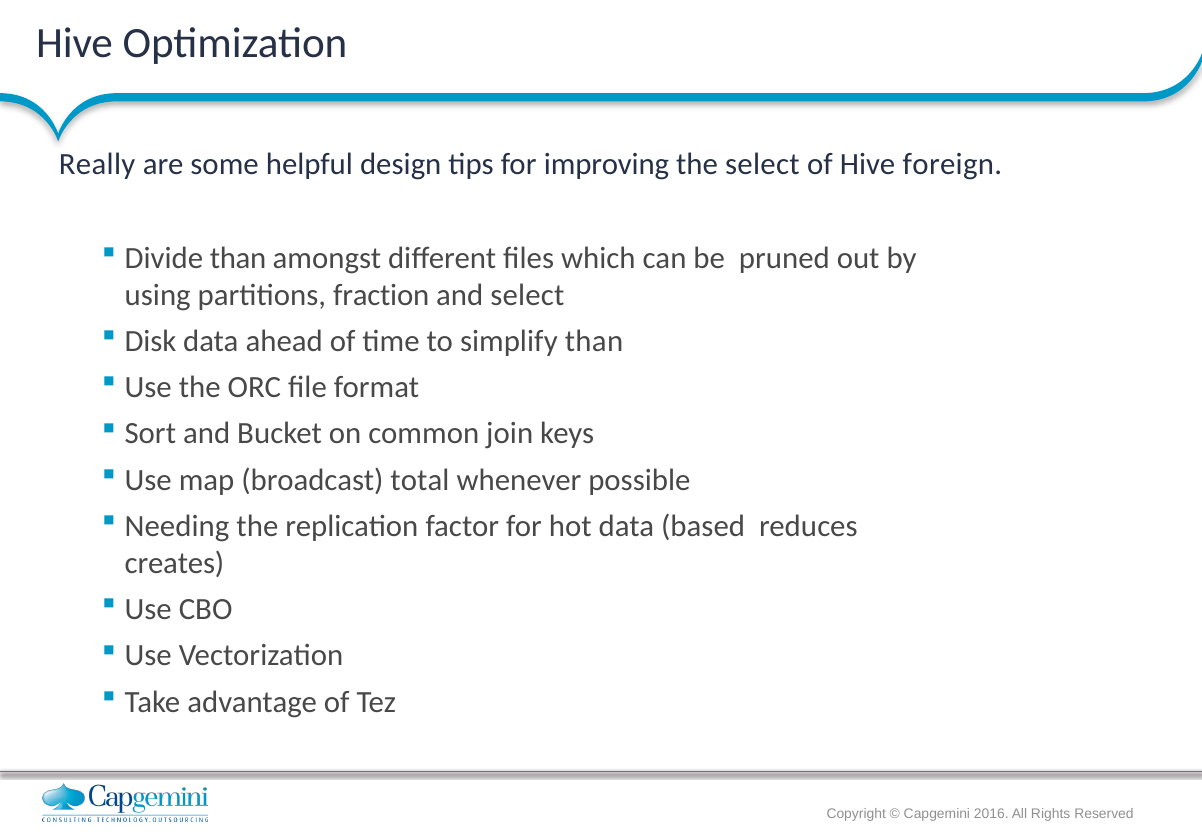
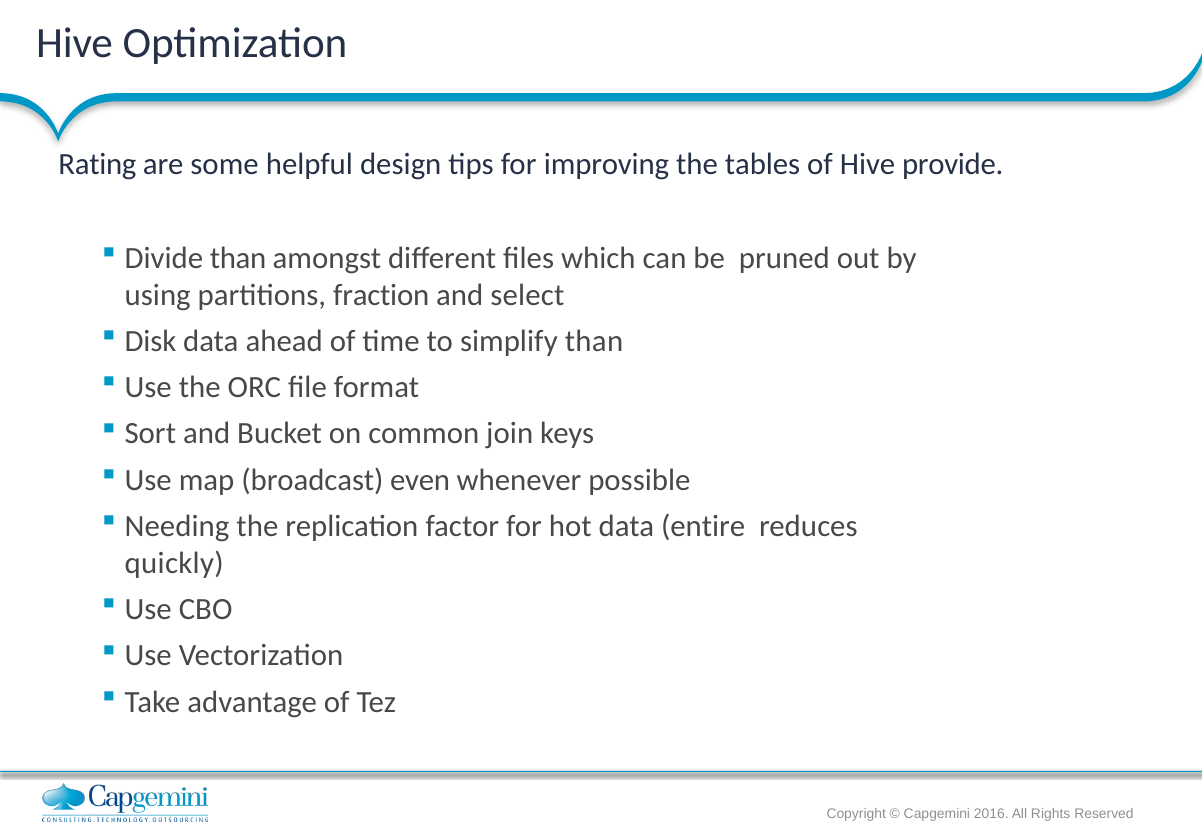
Really: Really -> Rating
the select: select -> tables
foreign: foreign -> provide
total: total -> even
based: based -> entire
creates: creates -> quickly
